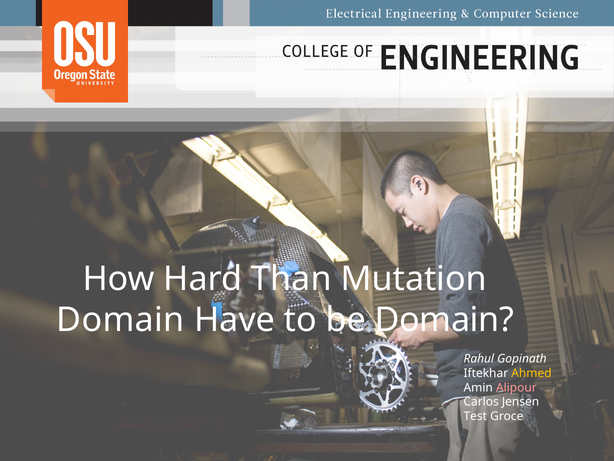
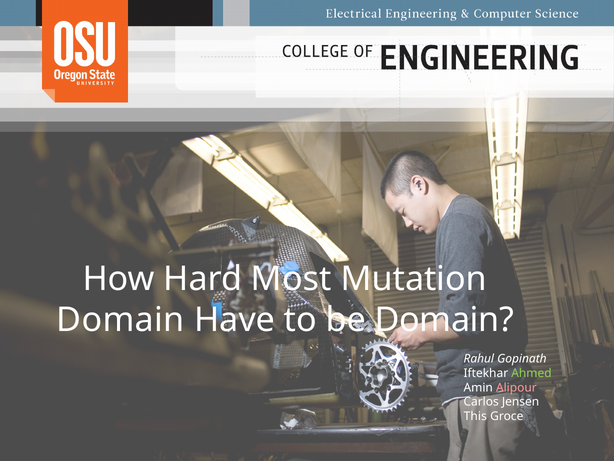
Than: Than -> Most
Ahmed colour: yellow -> light green
Test: Test -> This
